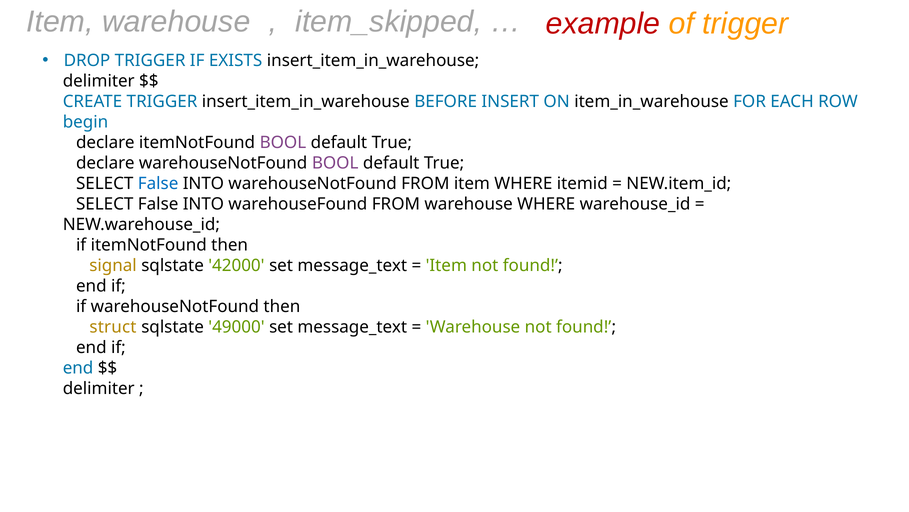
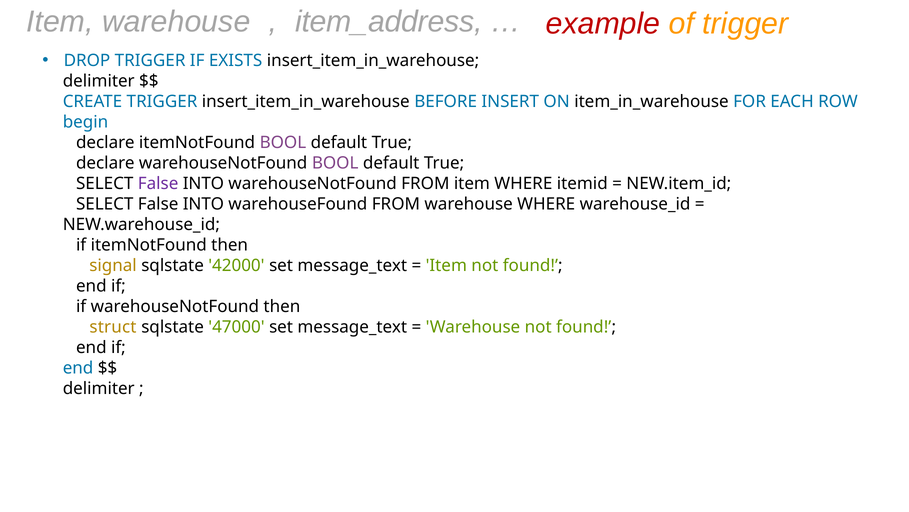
item_skipped: item_skipped -> item_address
False at (158, 183) colour: blue -> purple
49000: 49000 -> 47000
